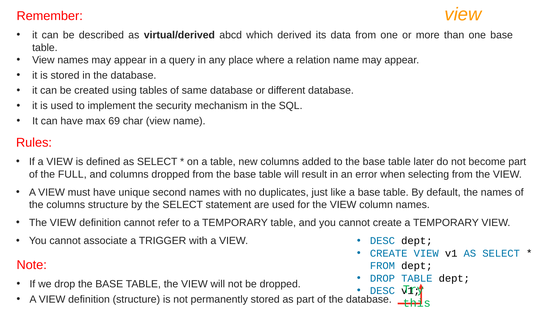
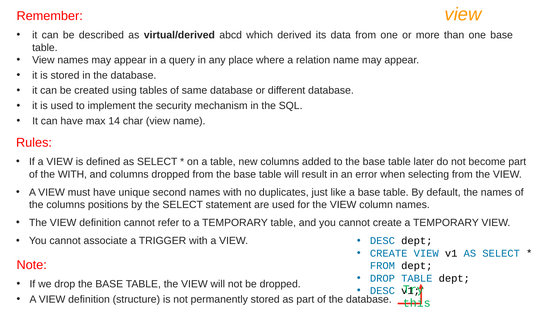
69: 69 -> 14
the FULL: FULL -> WITH
columns structure: structure -> positions
